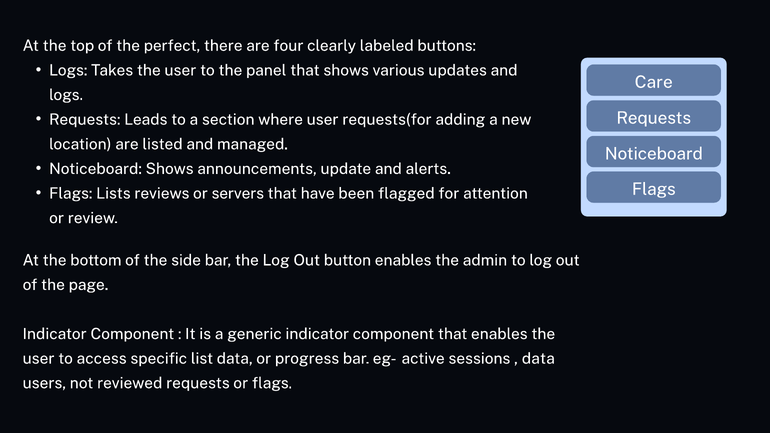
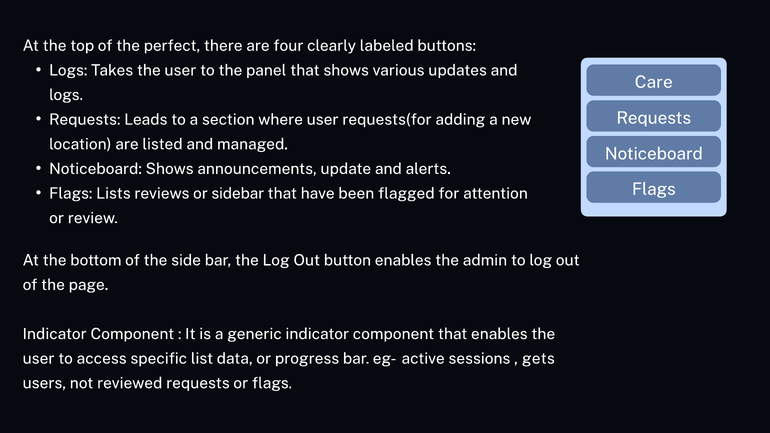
servers: servers -> sidebar
data at (538, 359): data -> gets
